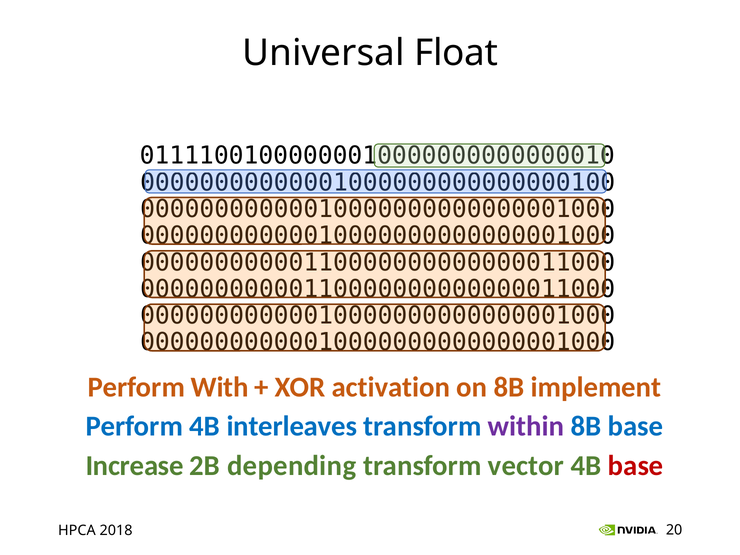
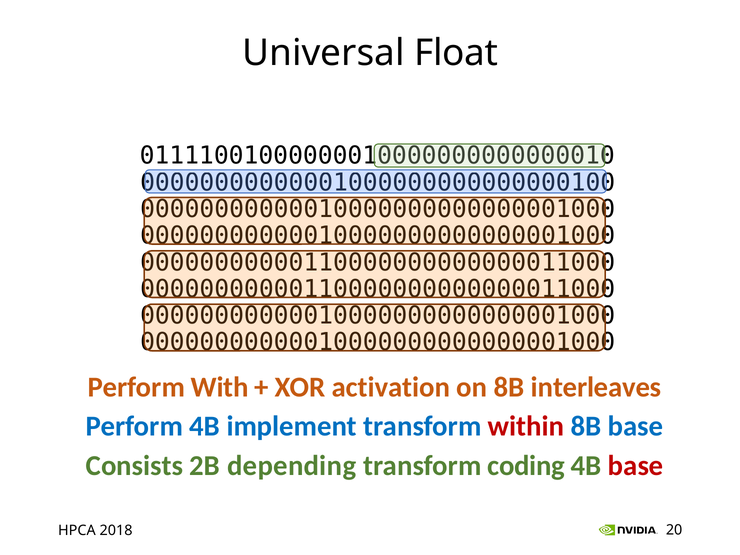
implement: implement -> interleaves
interleaves: interleaves -> implement
within colour: purple -> red
Increase: Increase -> Consists
vector: vector -> coding
